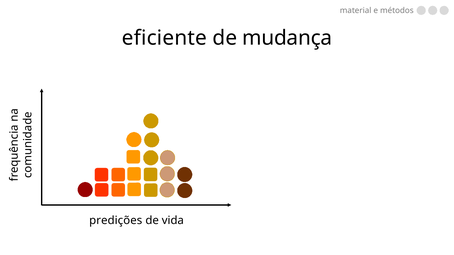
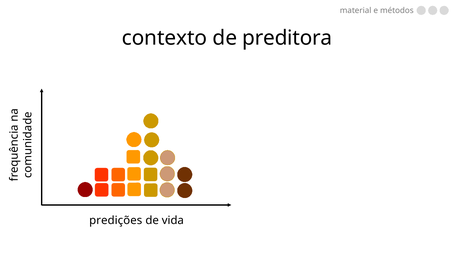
eficiente: eficiente -> contexto
mudança: mudança -> preditora
